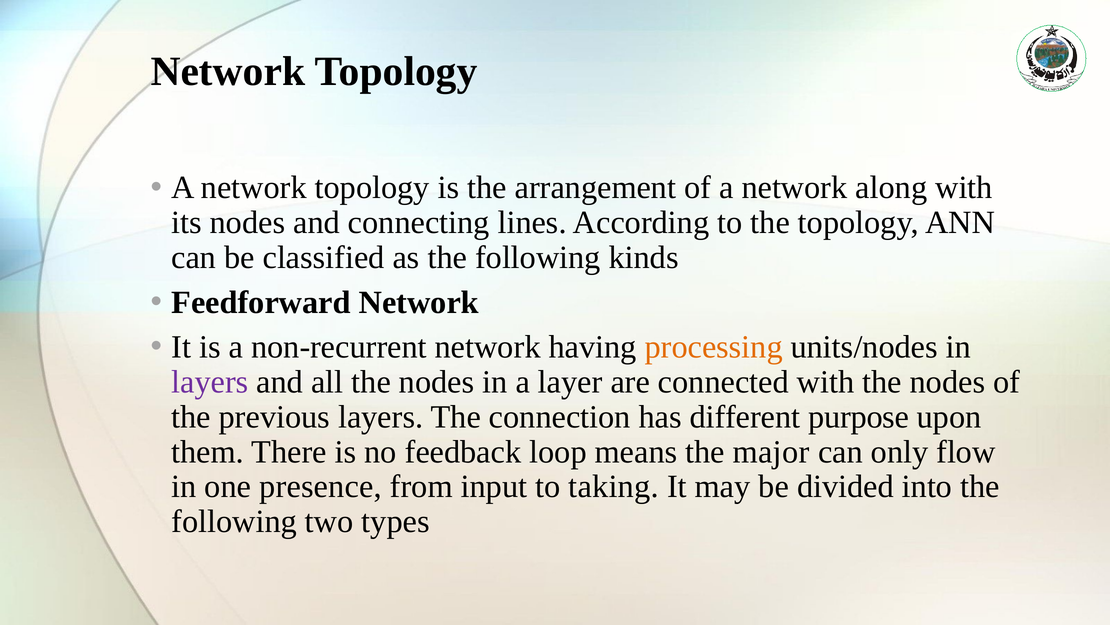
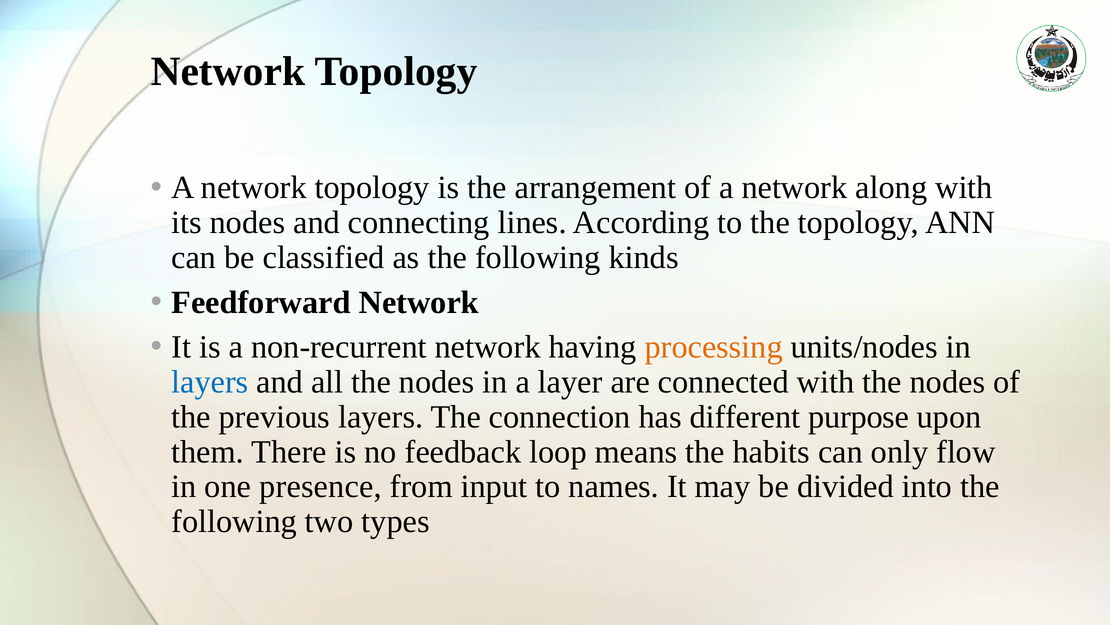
layers at (210, 382) colour: purple -> blue
major: major -> habits
taking: taking -> names
